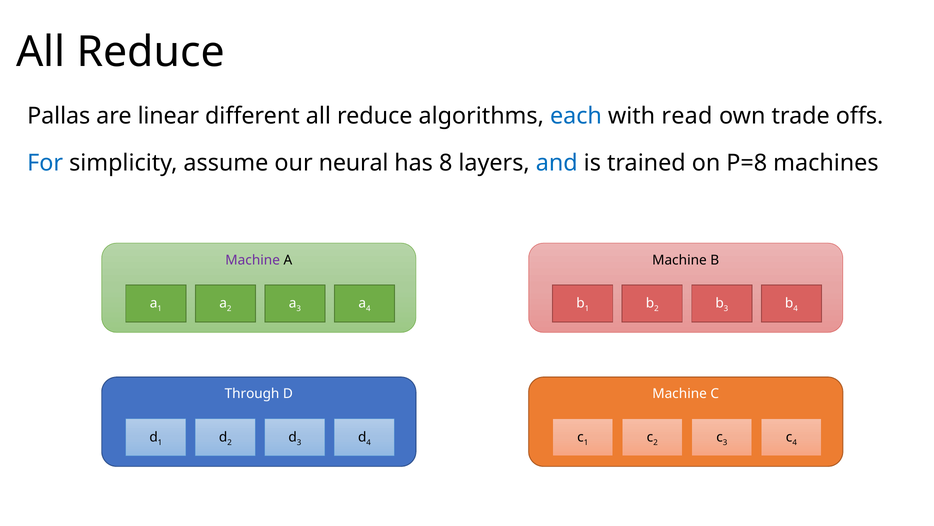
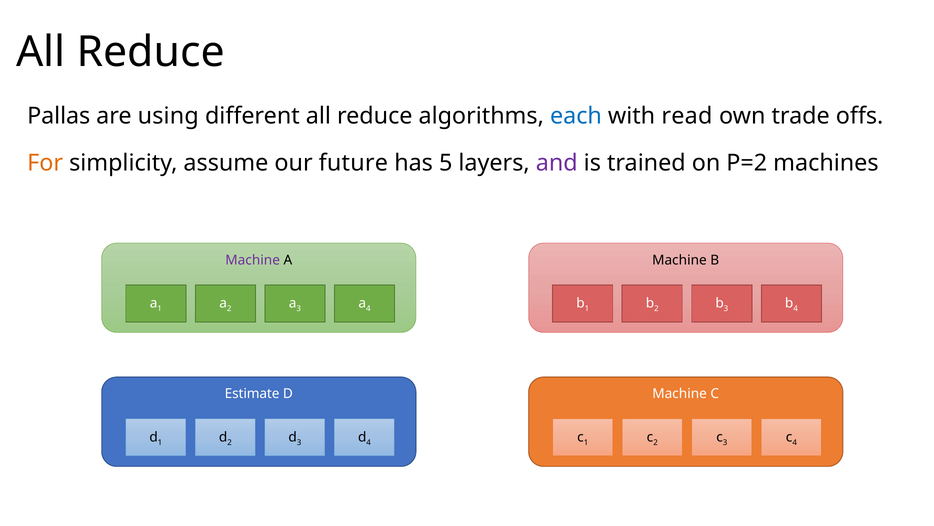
linear: linear -> using
For colour: blue -> orange
neural: neural -> future
8: 8 -> 5
and colour: blue -> purple
P=8: P=8 -> P=2
Through: Through -> Estimate
